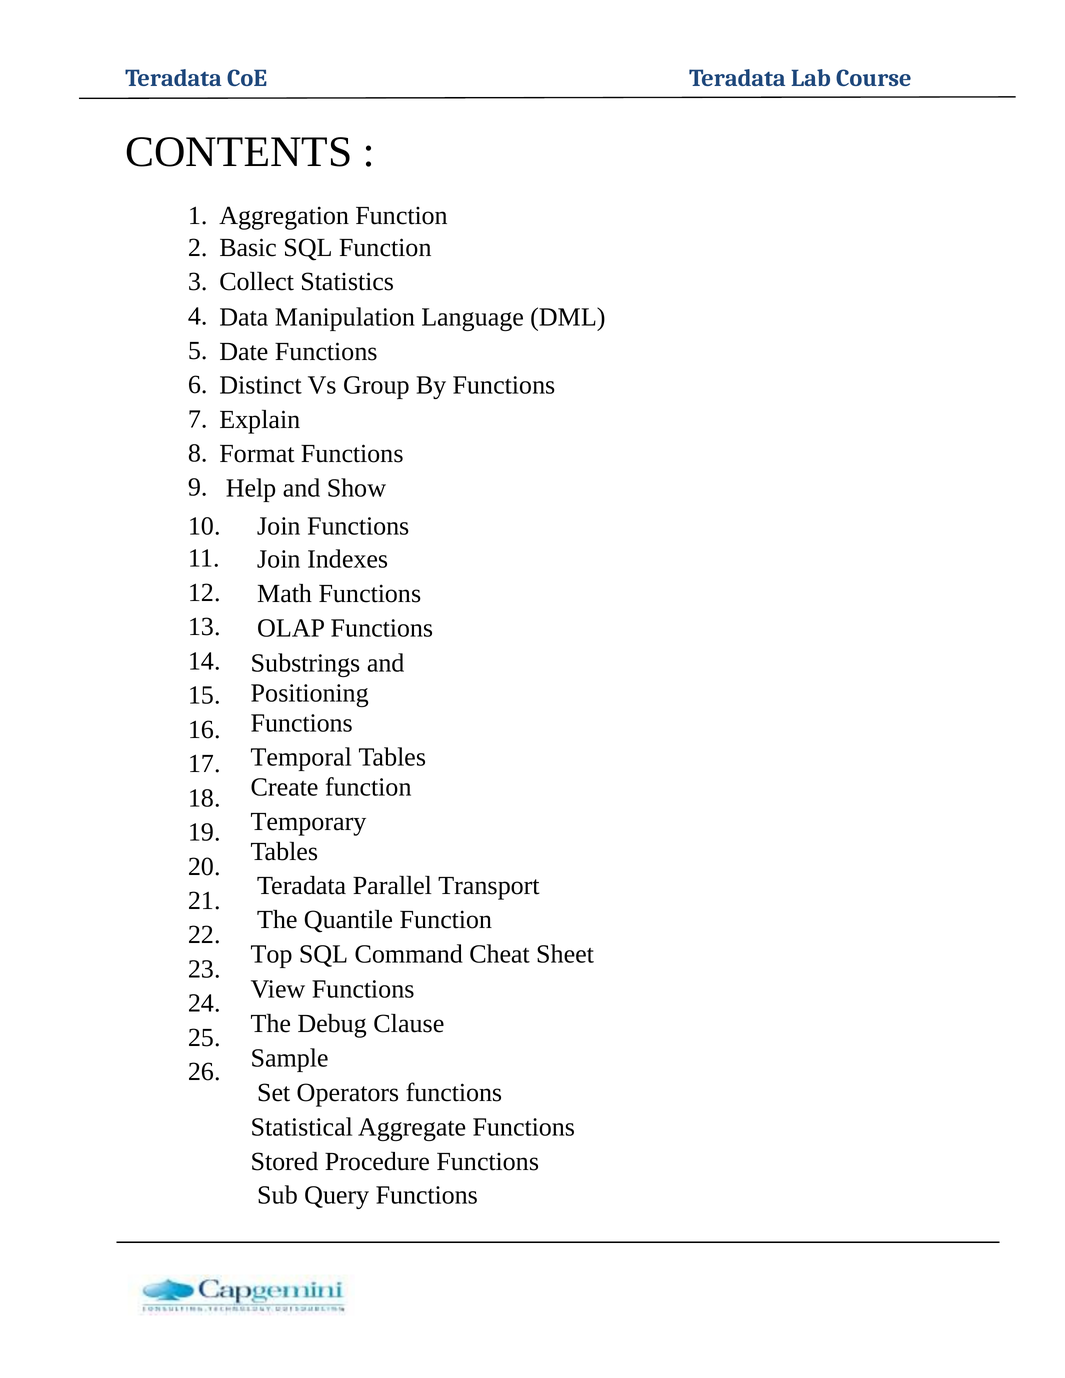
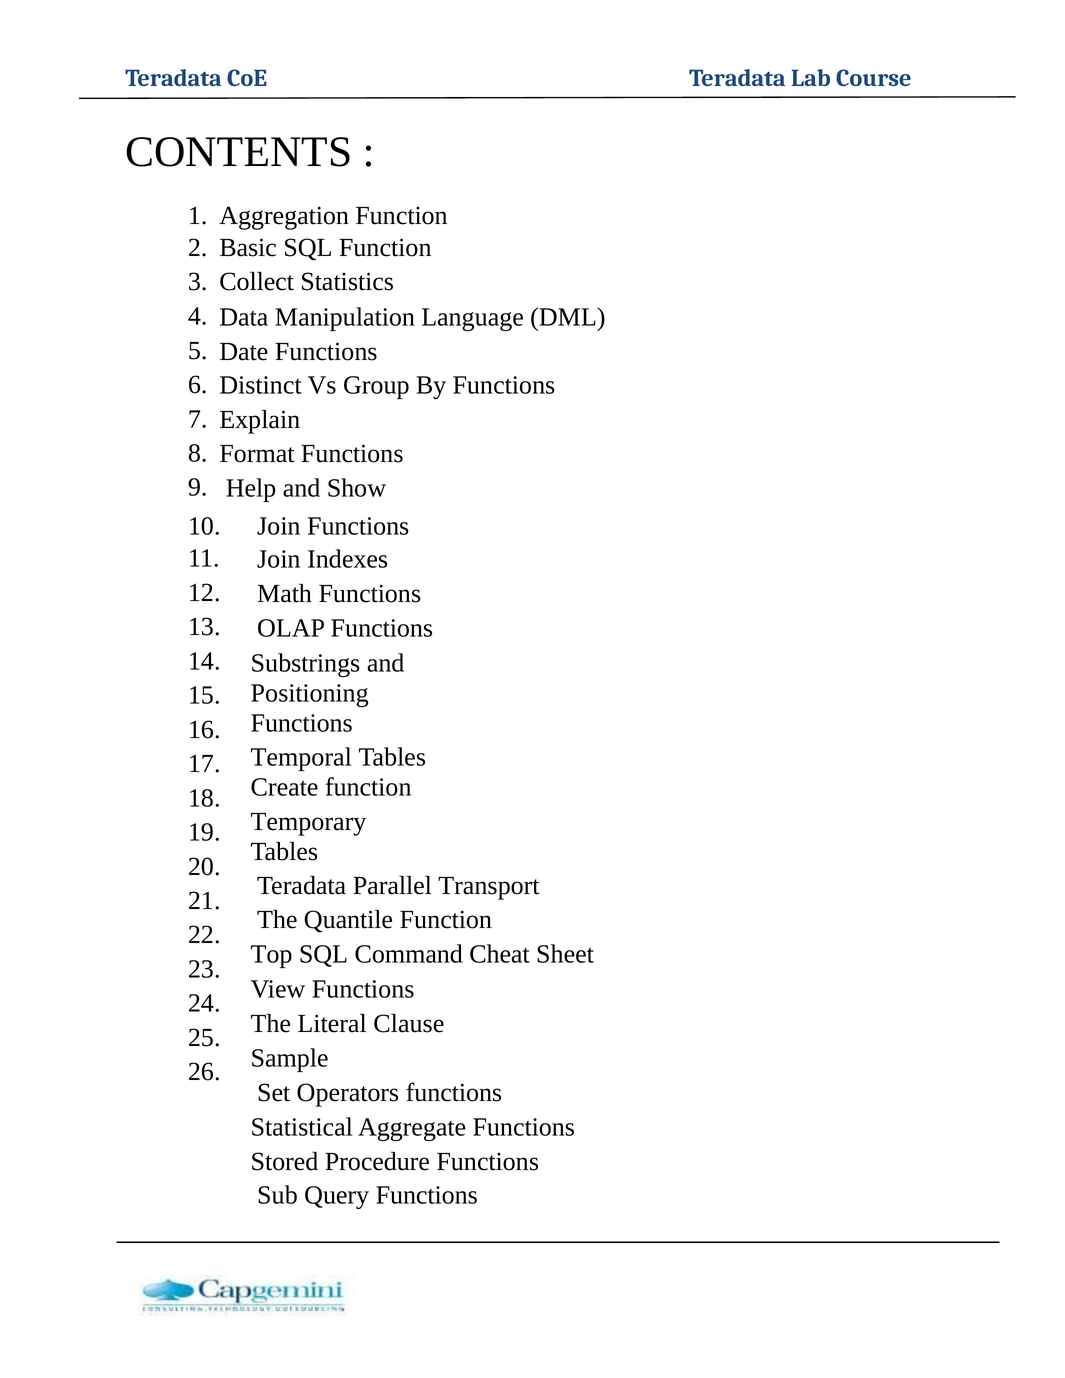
Debug: Debug -> Literal
